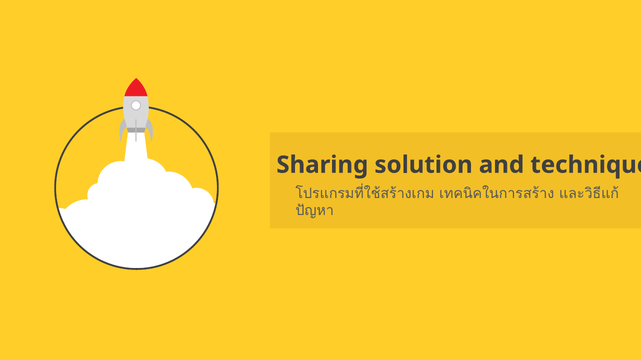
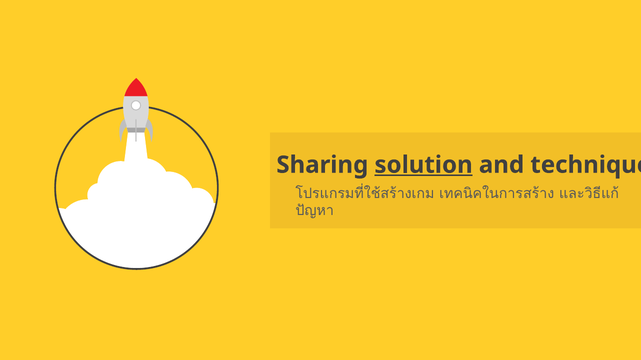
solution underline: none -> present
